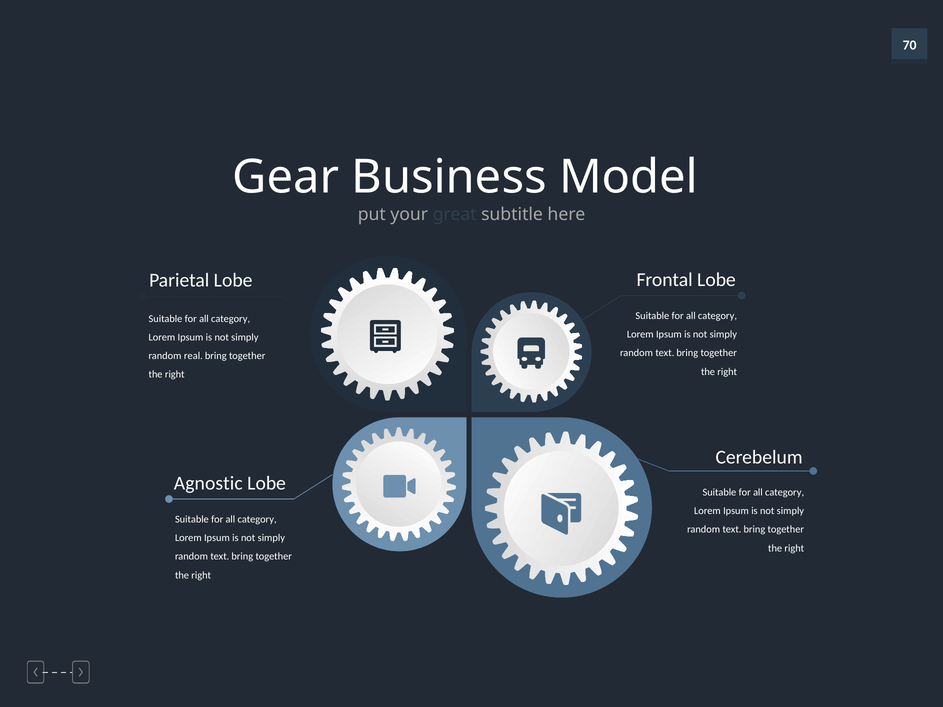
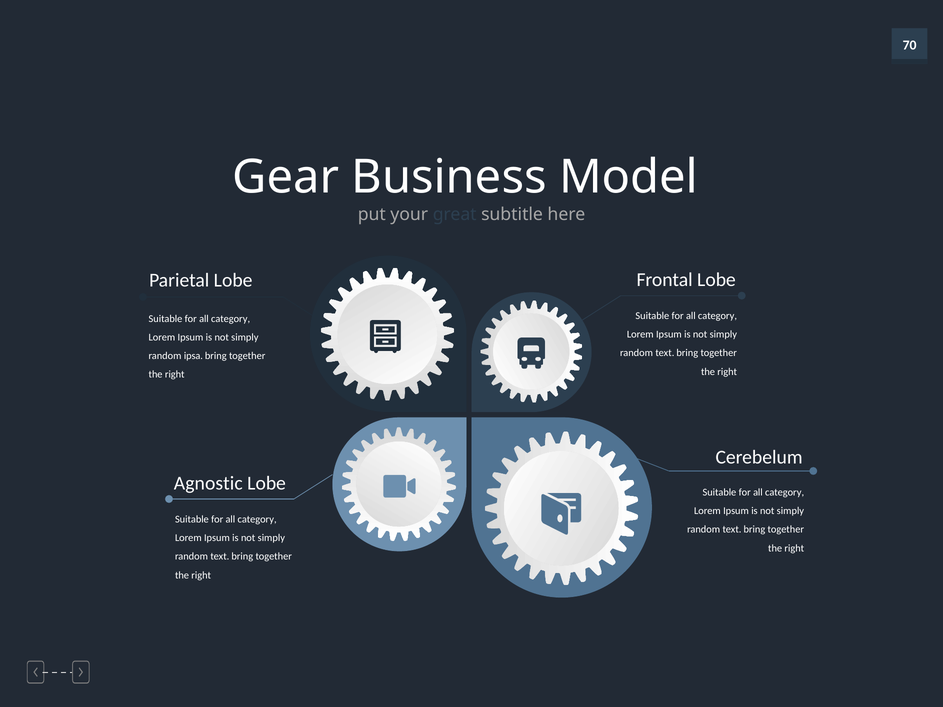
real: real -> ipsa
